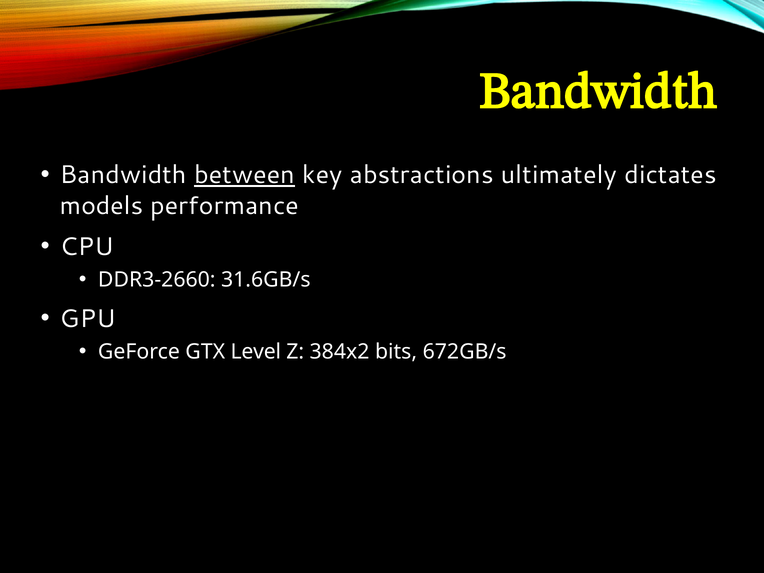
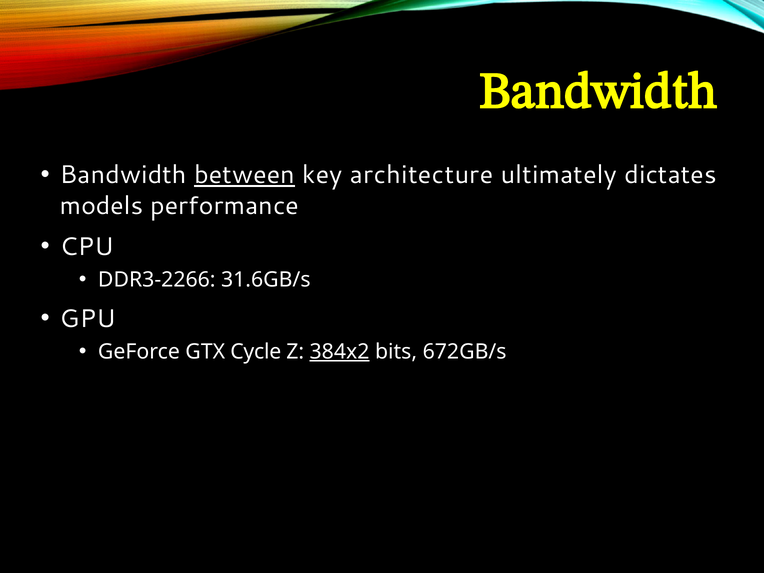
abstractions: abstractions -> architecture
DDR3-2660: DDR3-2660 -> DDR3-2266
Level: Level -> Cycle
384x2 underline: none -> present
